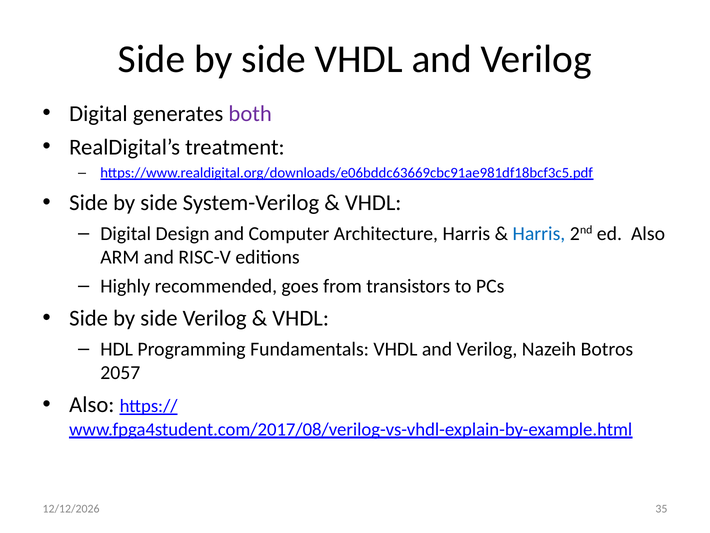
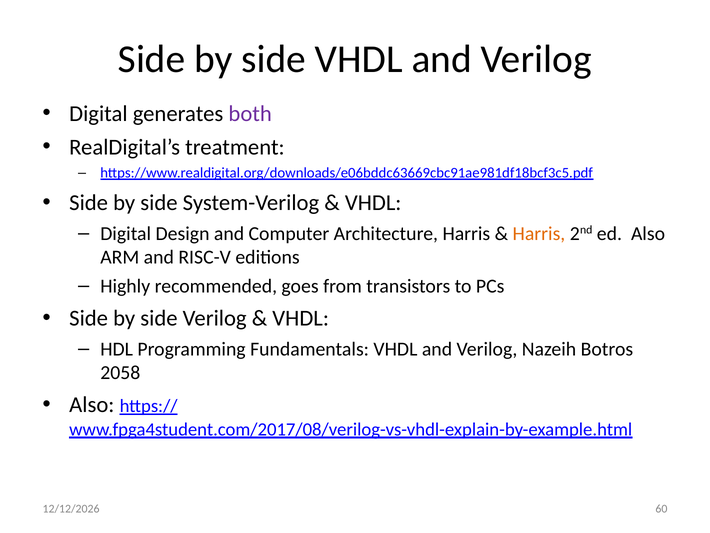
Harris at (539, 233) colour: blue -> orange
2057: 2057 -> 2058
35: 35 -> 60
